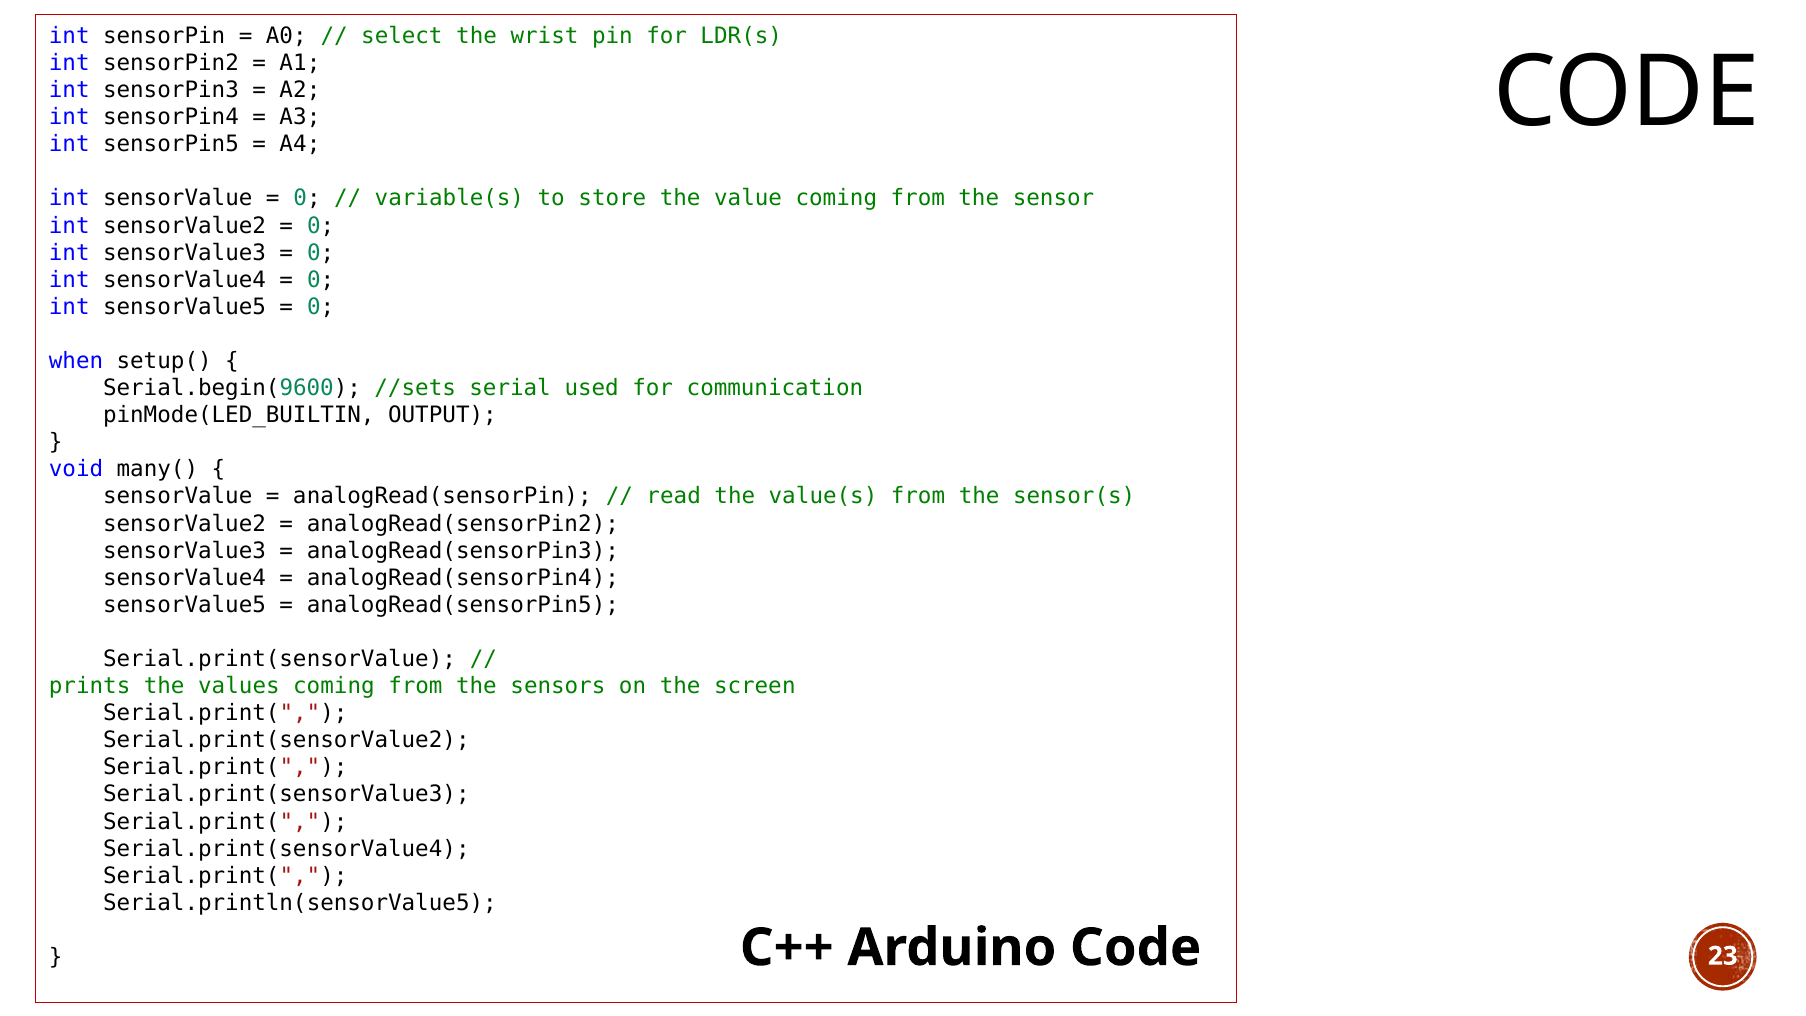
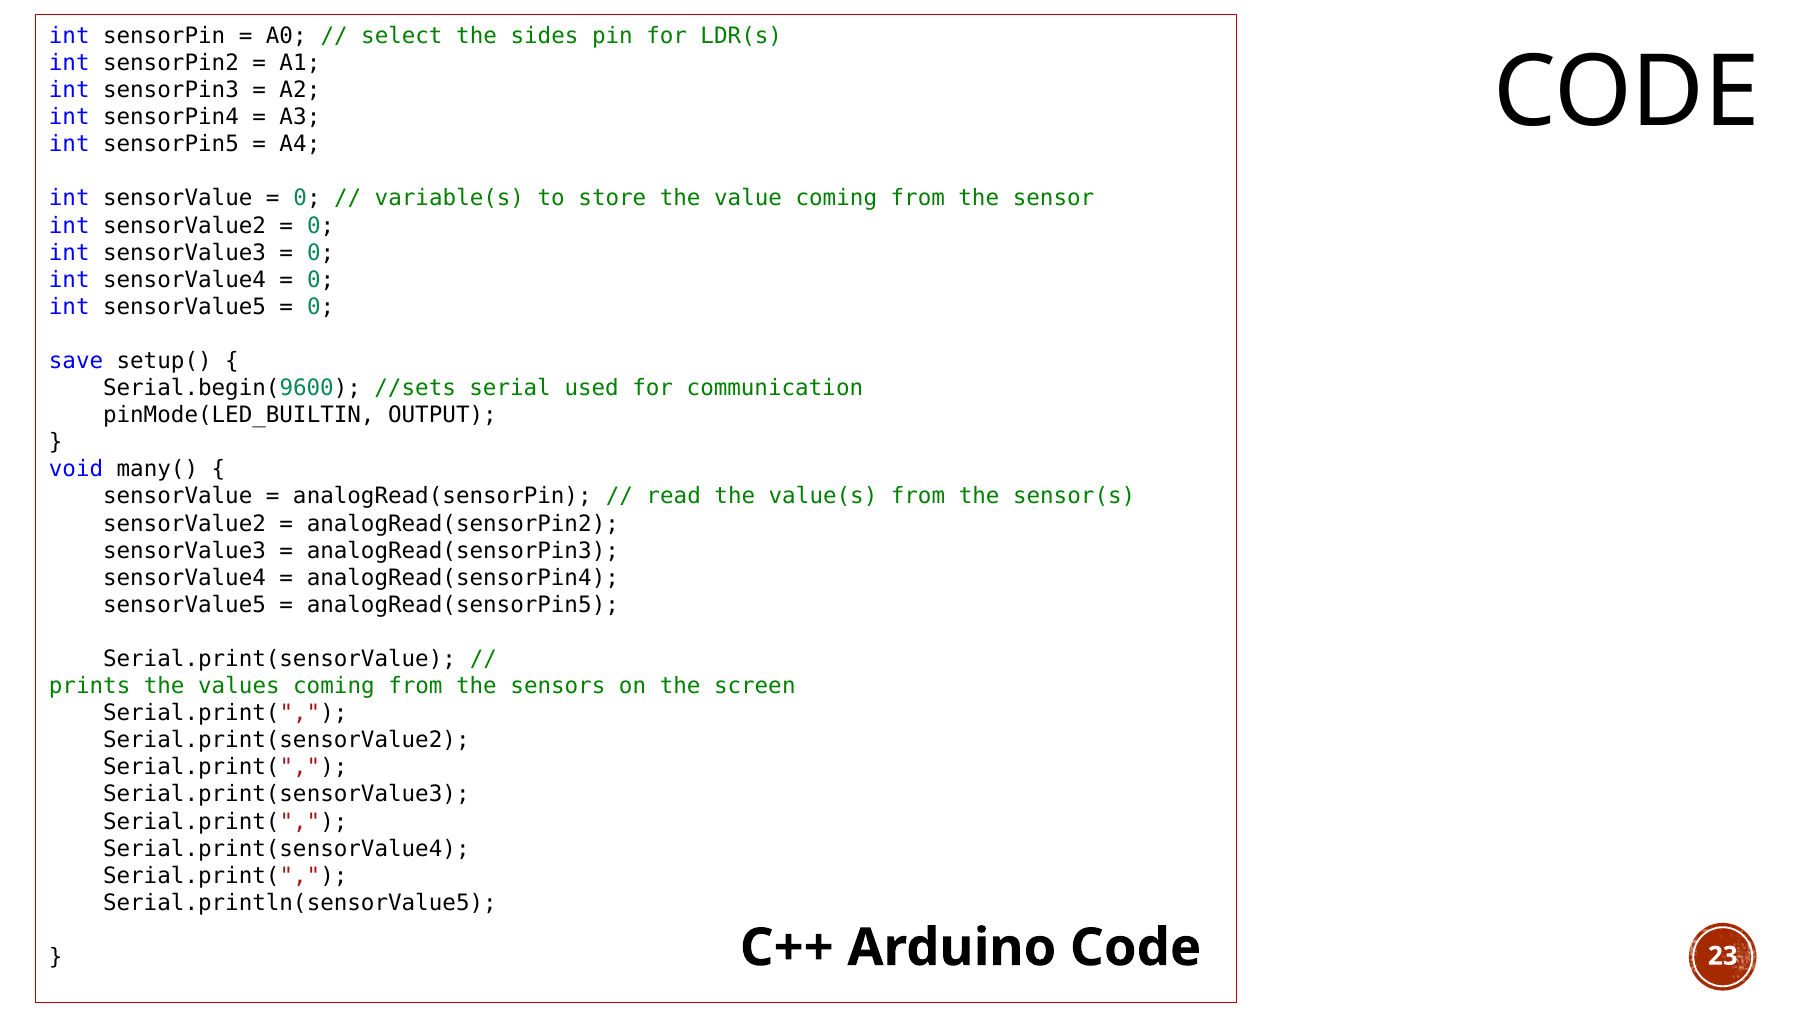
wrist: wrist -> sides
when: when -> save
